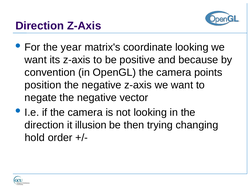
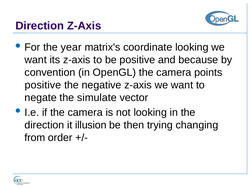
position at (43, 85): position -> positive
negate the negative: negative -> simulate
hold: hold -> from
